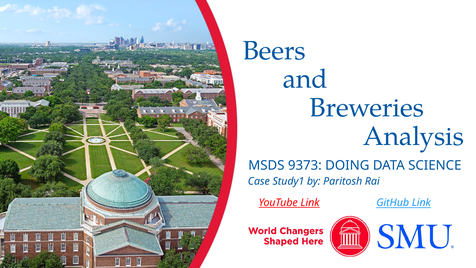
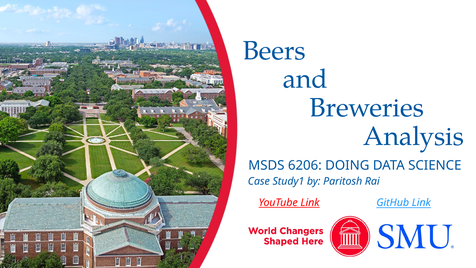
9373: 9373 -> 6206
